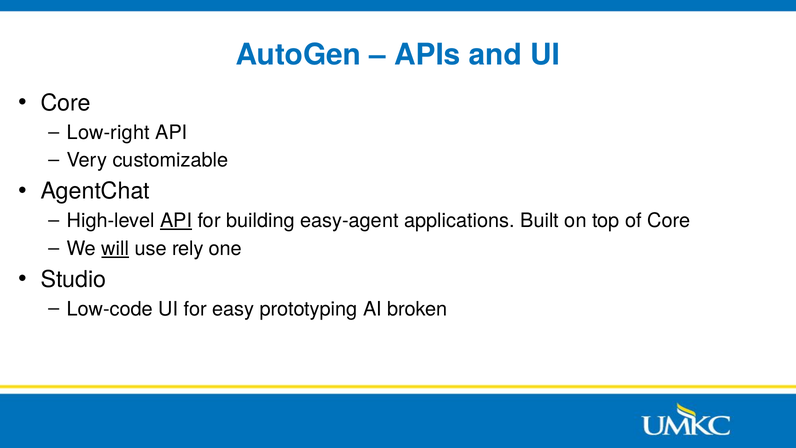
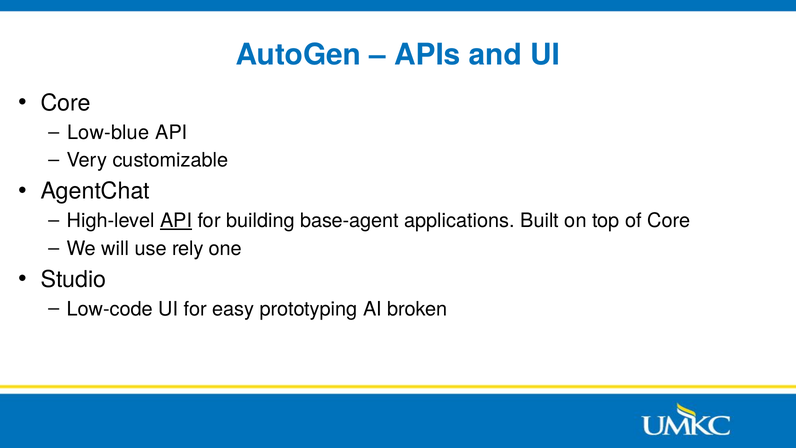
Low-right: Low-right -> Low-blue
easy-agent: easy-agent -> base-agent
will underline: present -> none
